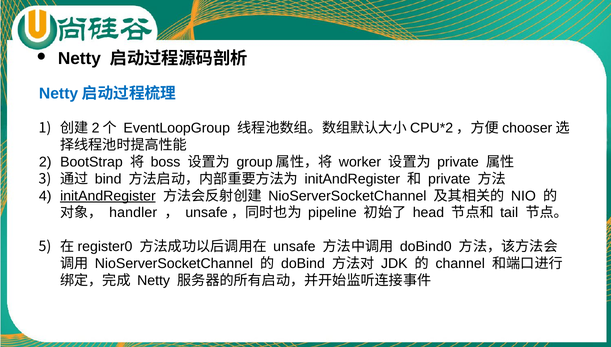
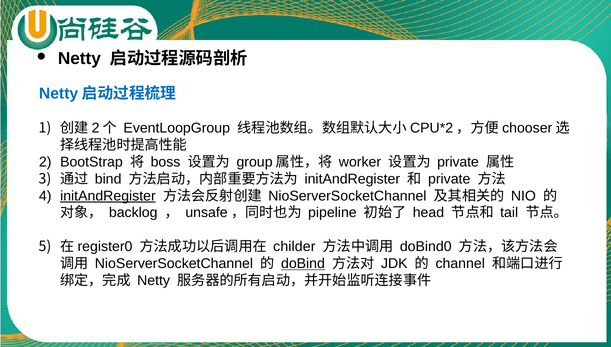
handler: handler -> backlog
unsafe: unsafe -> childer
doBind underline: none -> present
